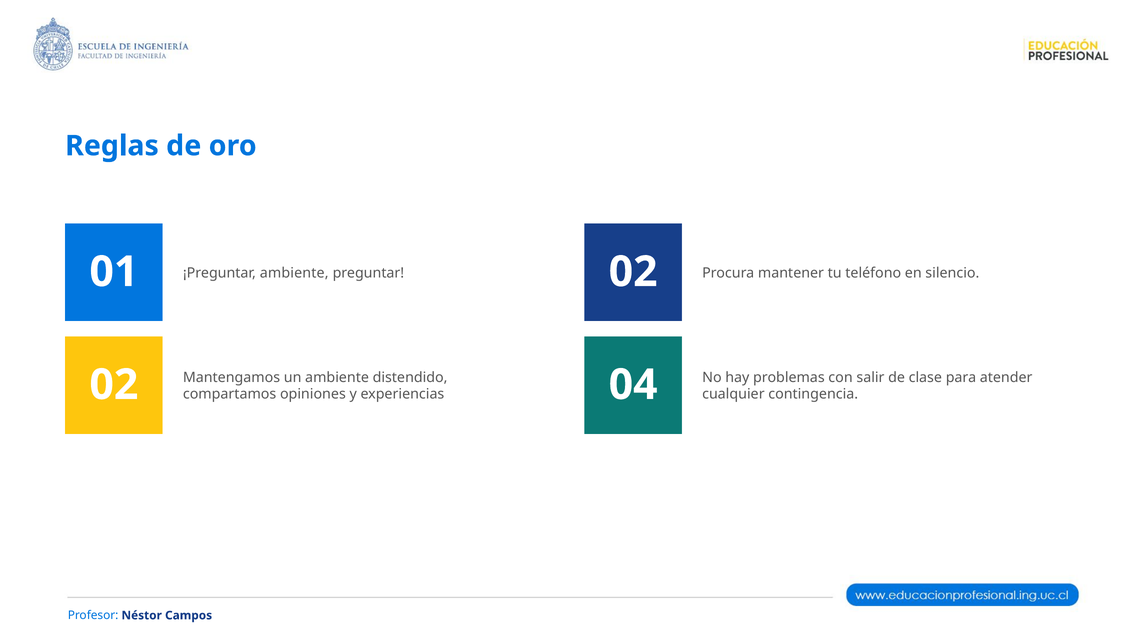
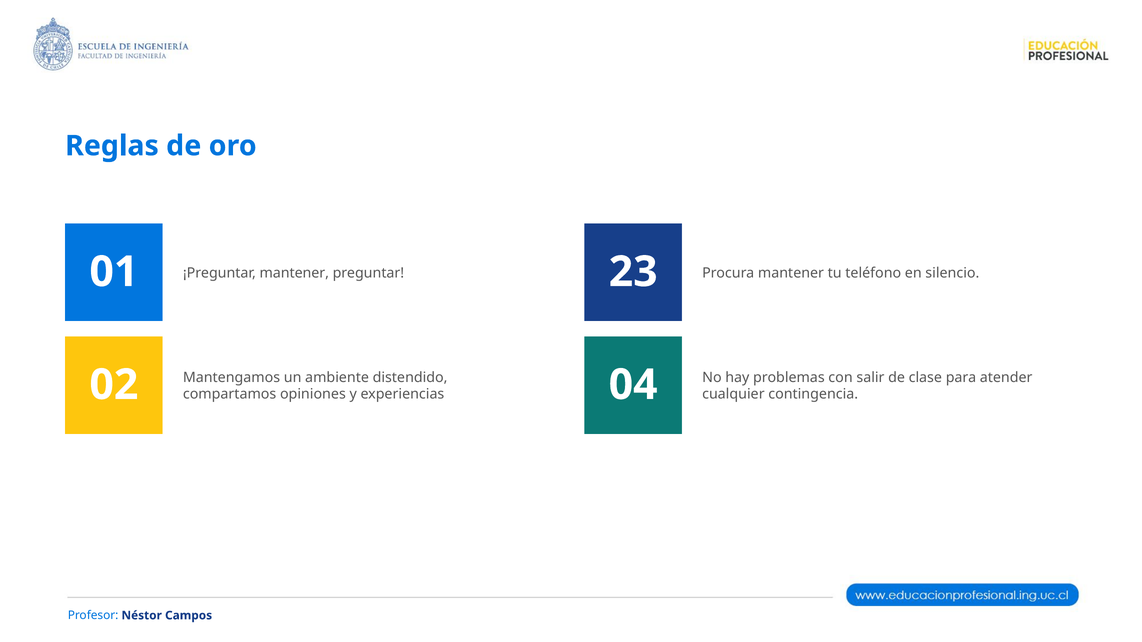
¡Preguntar ambiente: ambiente -> mantener
preguntar 02: 02 -> 23
